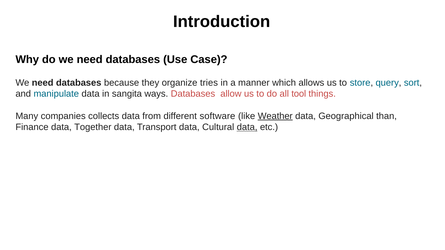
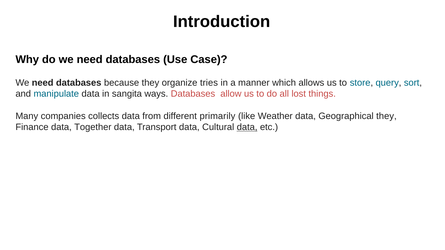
tool: tool -> lost
software: software -> primarily
Weather underline: present -> none
Geographical than: than -> they
